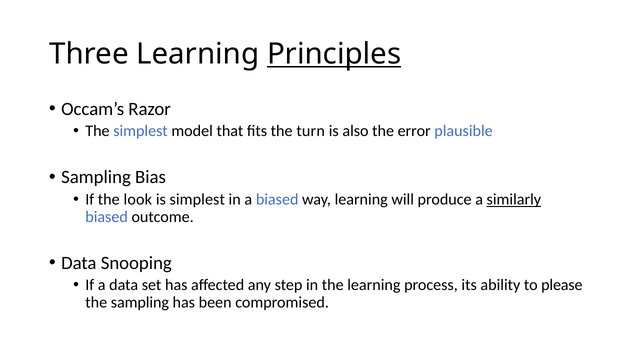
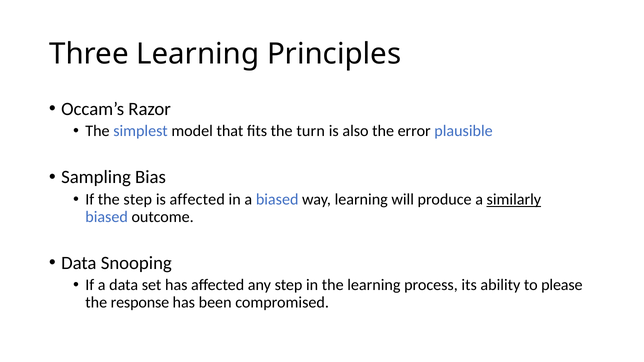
Principles underline: present -> none
the look: look -> step
is simplest: simplest -> affected
the sampling: sampling -> response
